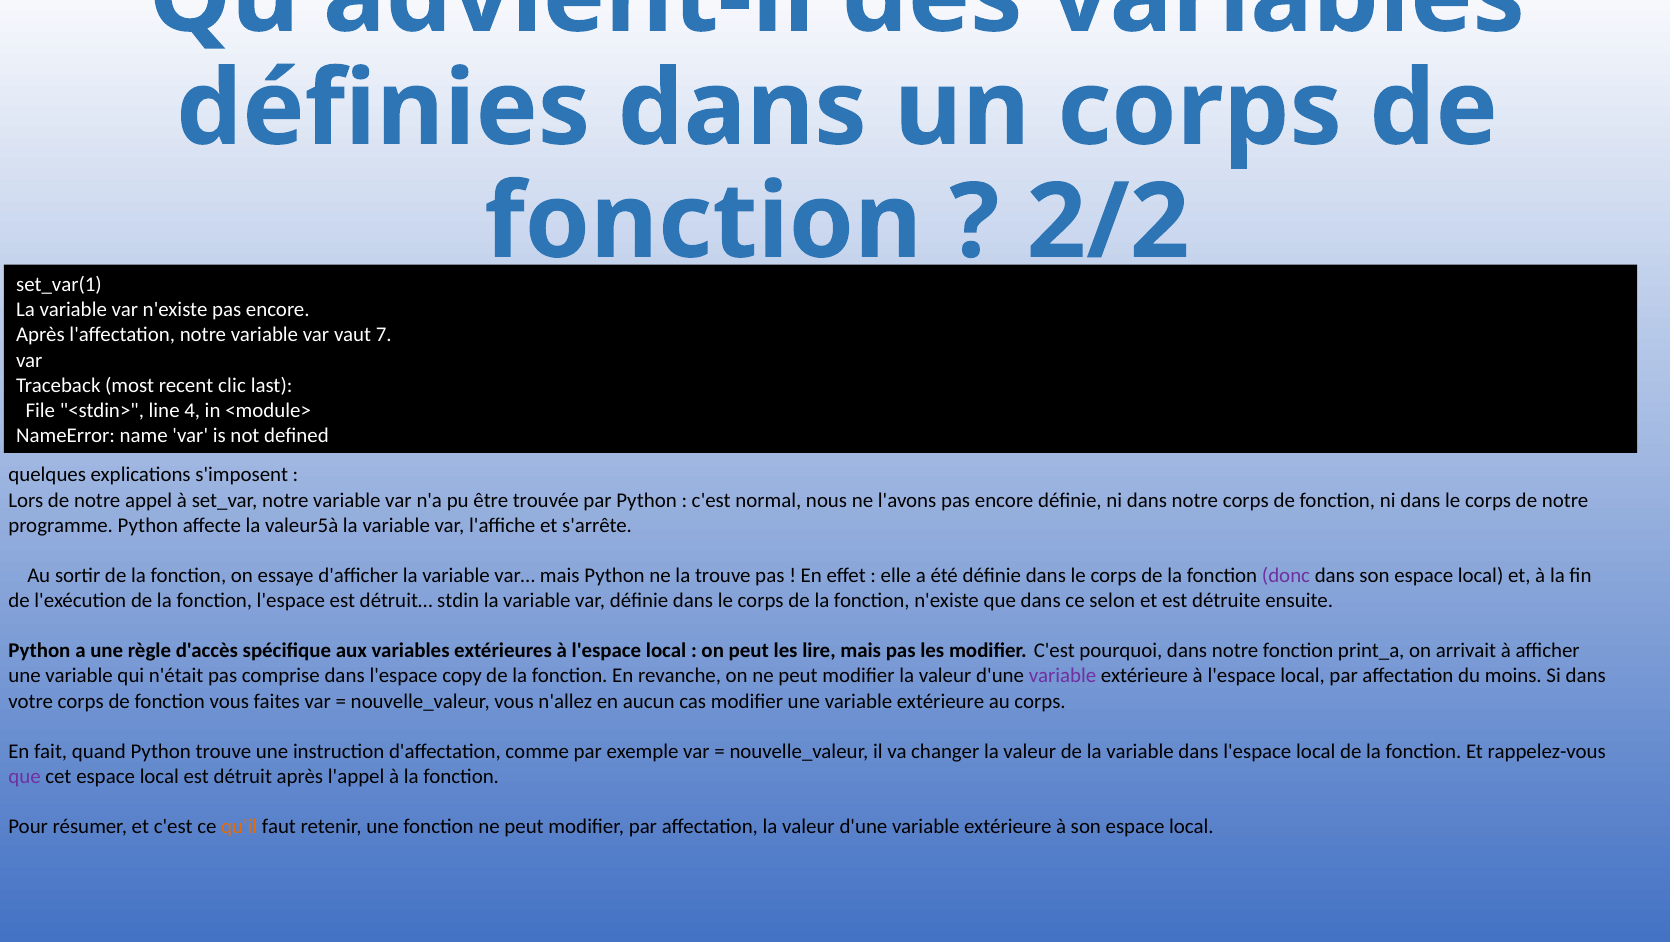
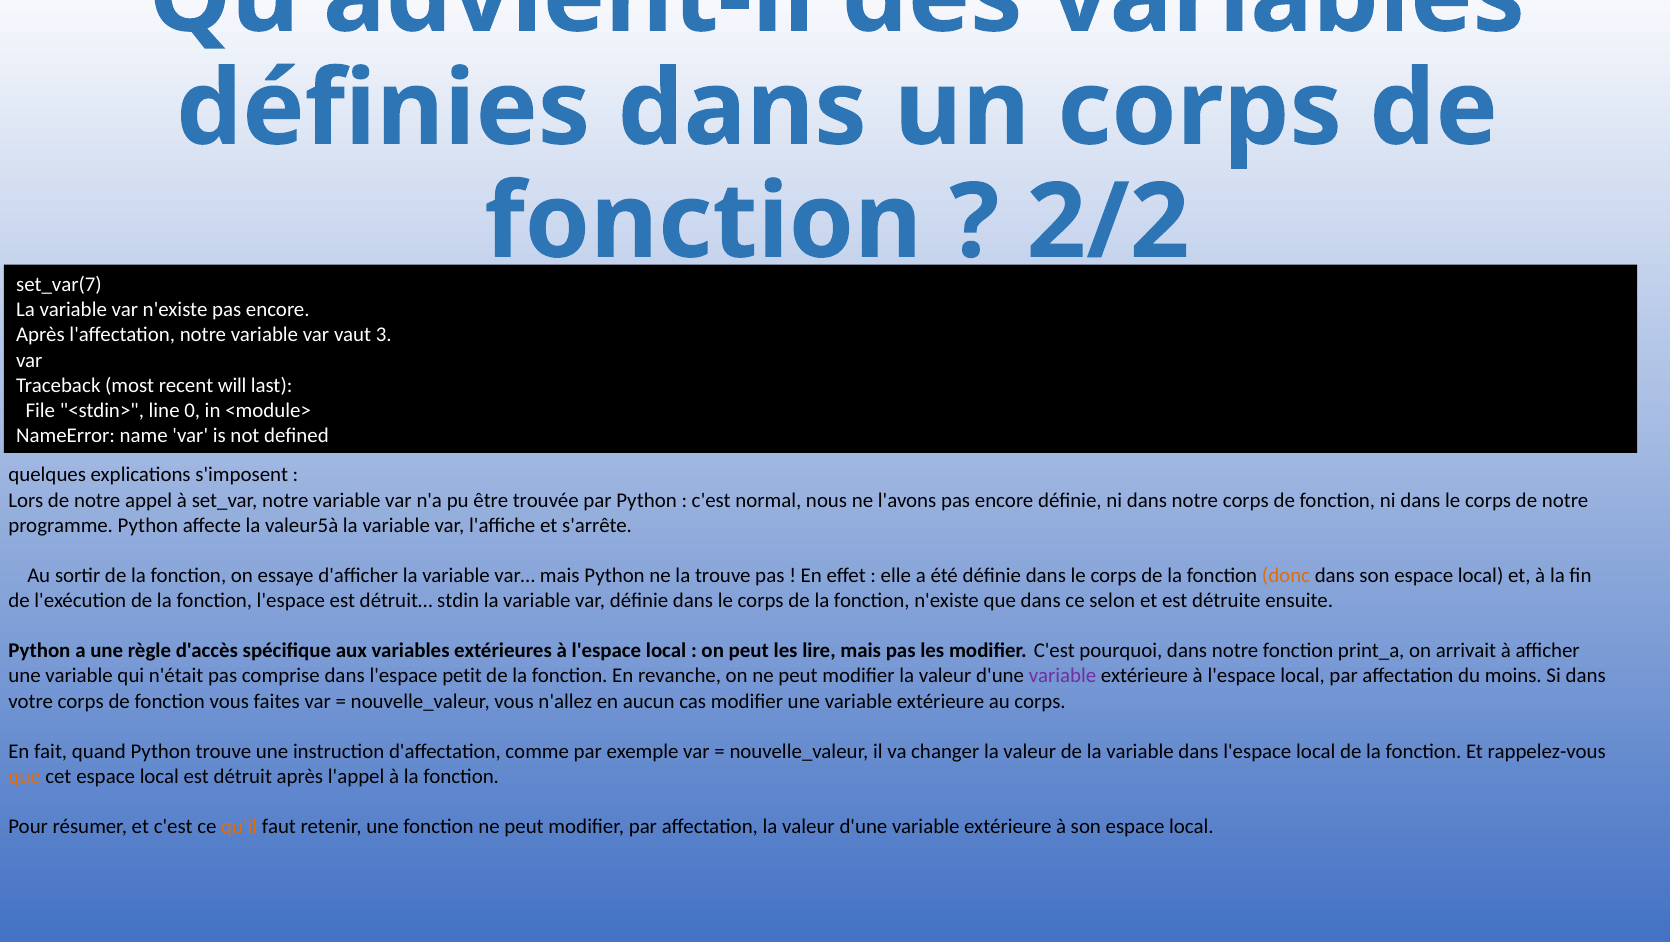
set_var(1: set_var(1 -> set_var(7
7: 7 -> 3
clic: clic -> will
4: 4 -> 0
donc colour: purple -> orange
copy: copy -> petit
que at (25, 776) colour: purple -> orange
